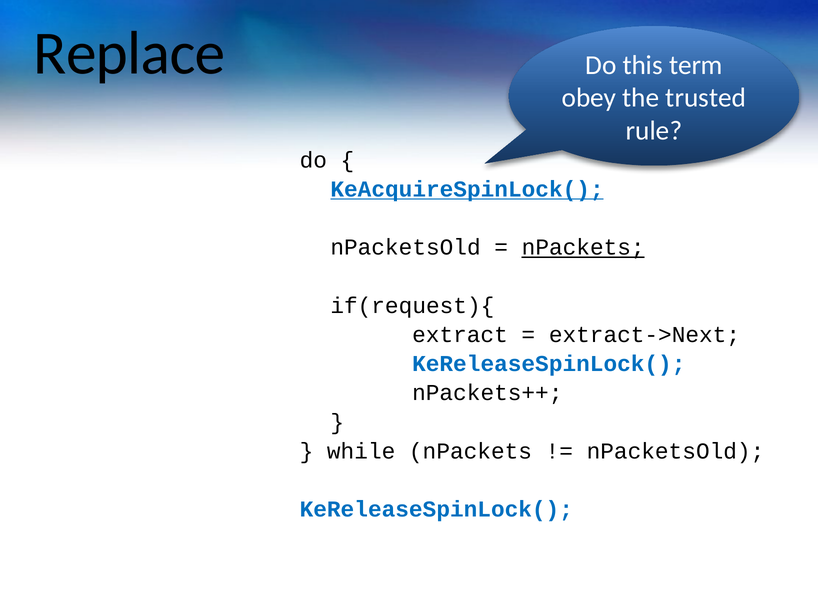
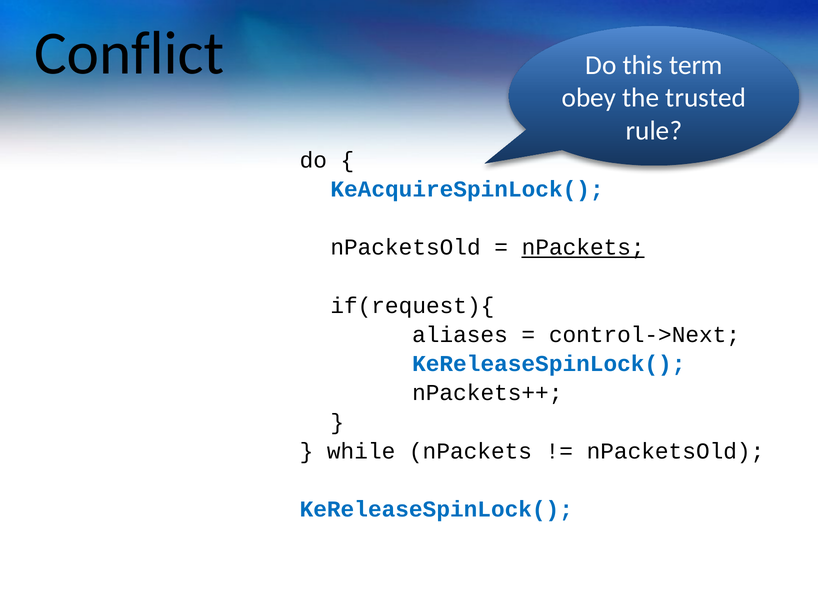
Replace: Replace -> Conflict
KeAcquireSpinLock( underline: present -> none
extract: extract -> aliases
extract->Next: extract->Next -> control->Next
